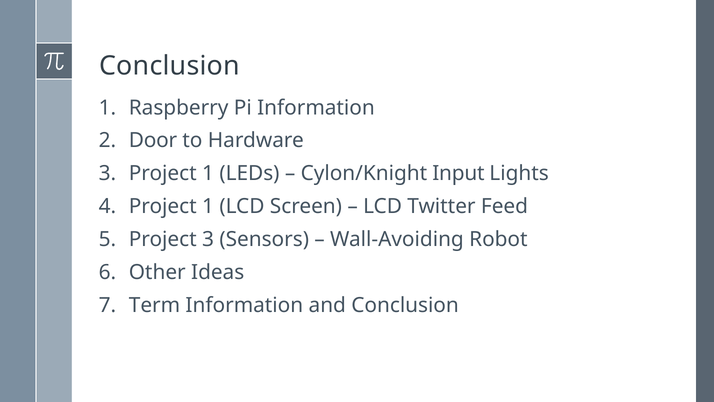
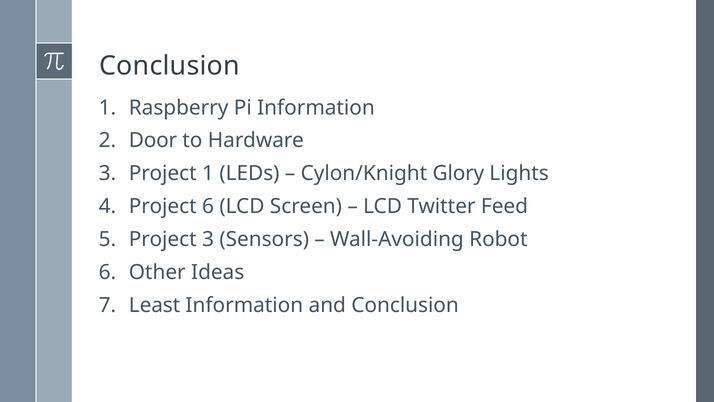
Input: Input -> Glory
1 at (208, 206): 1 -> 6
Term: Term -> Least
